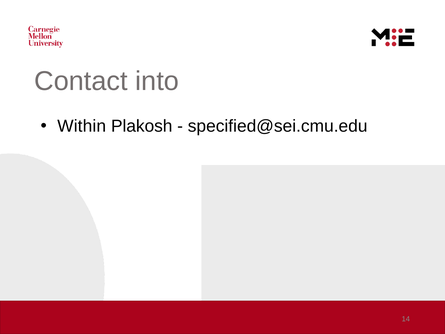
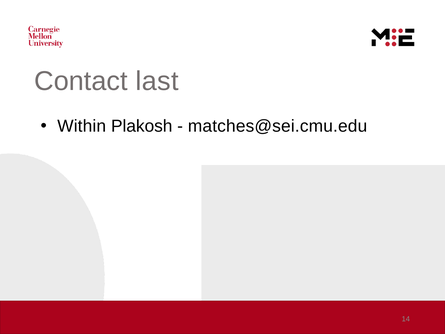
into: into -> last
specified@sei.cmu.edu: specified@sei.cmu.edu -> matches@sei.cmu.edu
